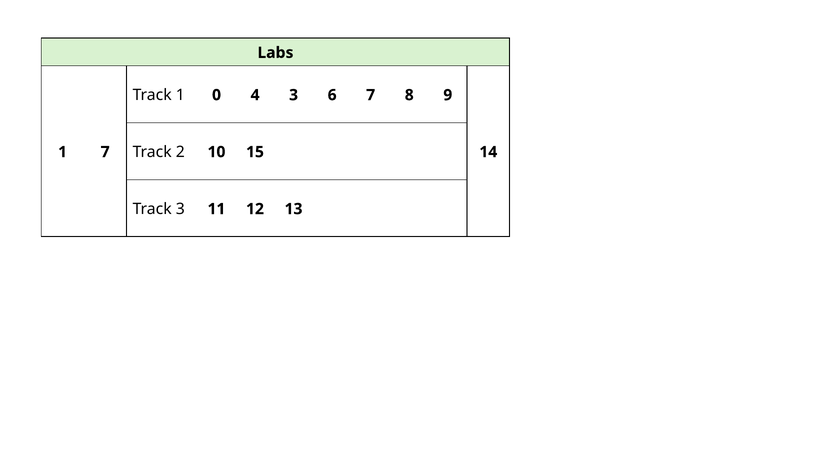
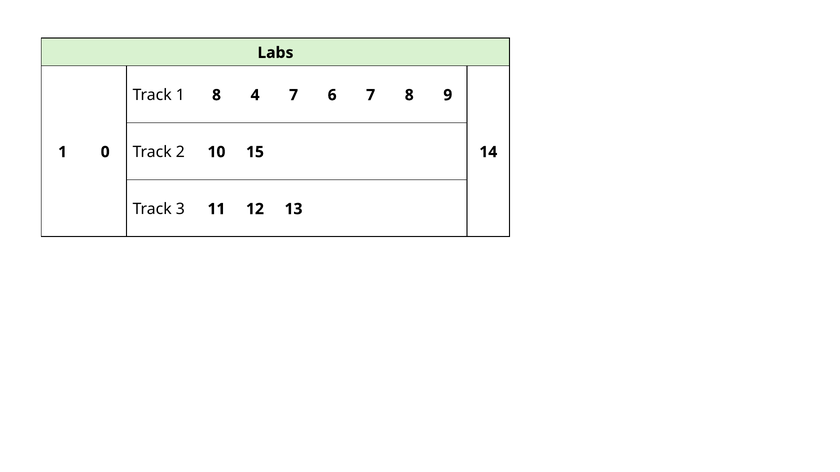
1 0: 0 -> 8
4 3: 3 -> 7
1 7: 7 -> 0
